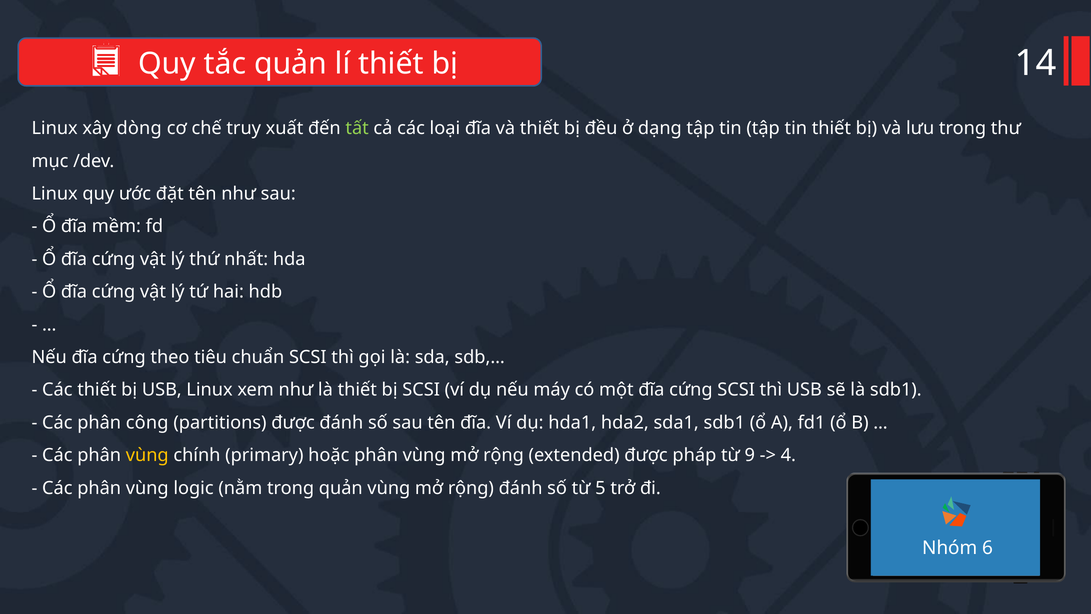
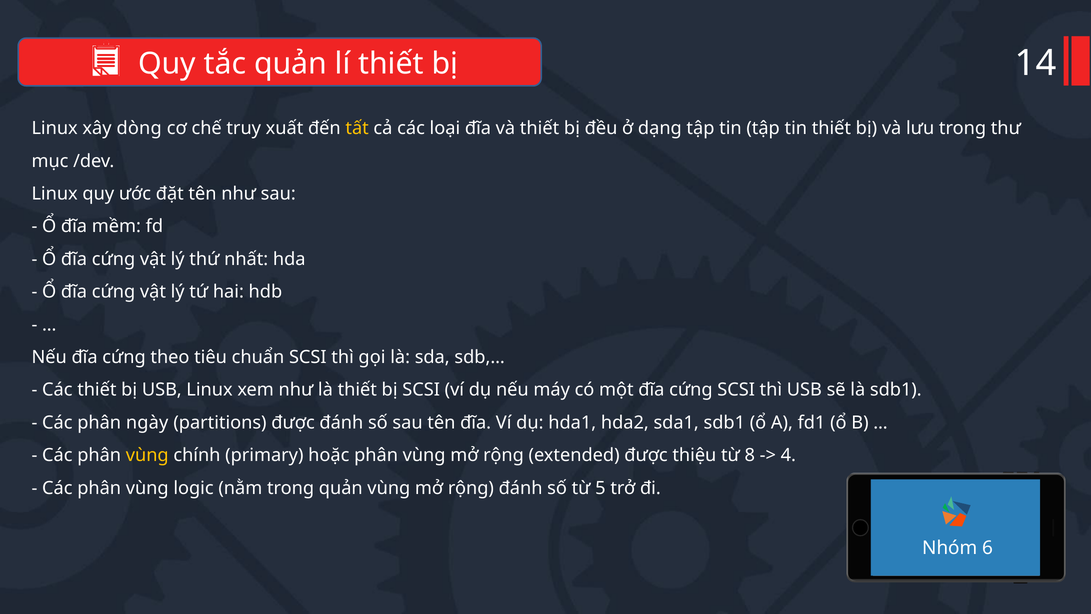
tất colour: light green -> yellow
công: công -> ngày
pháp: pháp -> thiệu
9: 9 -> 8
